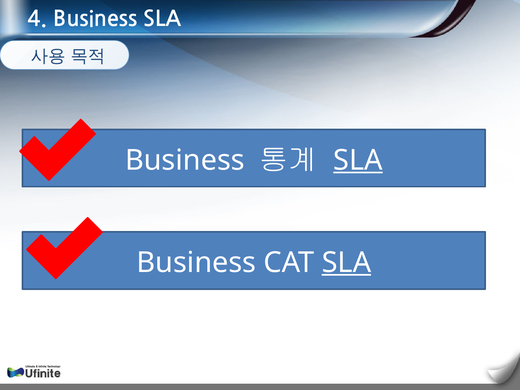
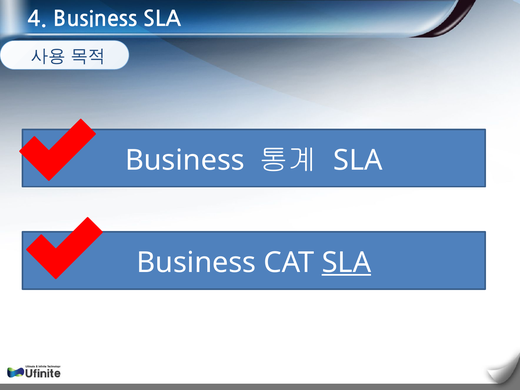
SLA at (358, 160) underline: present -> none
